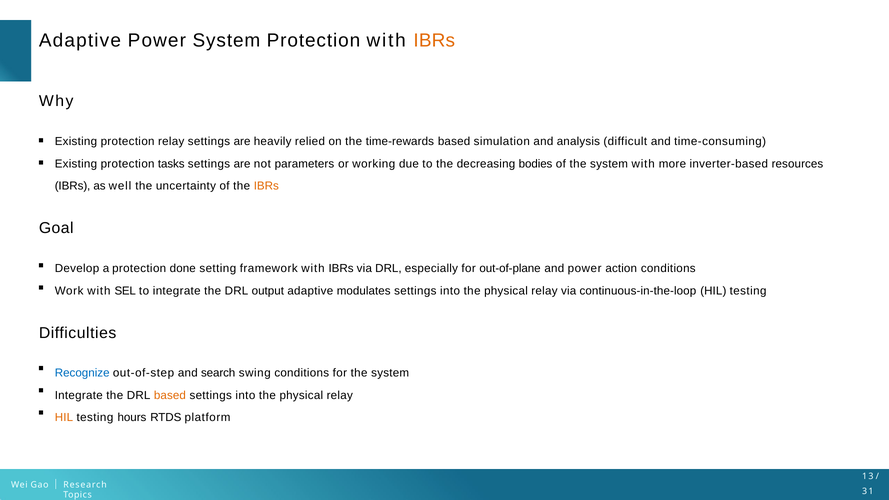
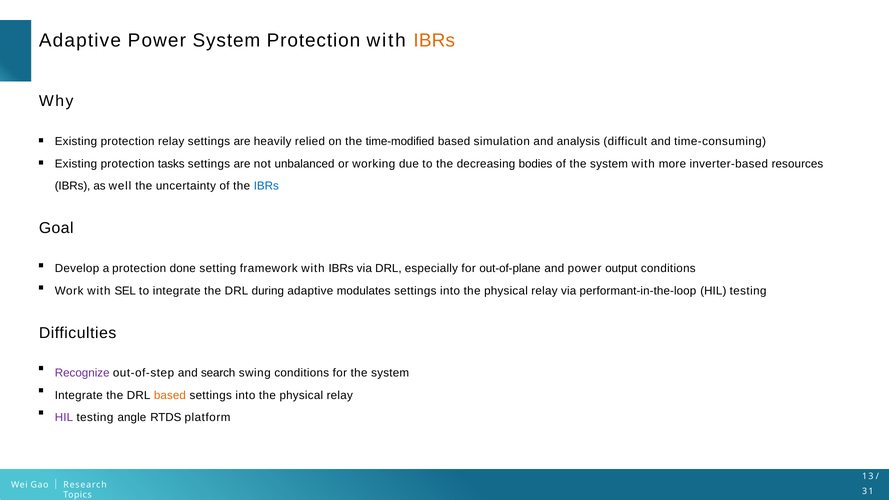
time-rewards: time-rewards -> time-modified
parameters: parameters -> unbalanced
IBRs at (266, 186) colour: orange -> blue
action: action -> output
output: output -> during
continuous-in-the-loop: continuous-in-the-loop -> performant-in-the-loop
Recognize colour: blue -> purple
HIL at (64, 418) colour: orange -> purple
hours: hours -> angle
